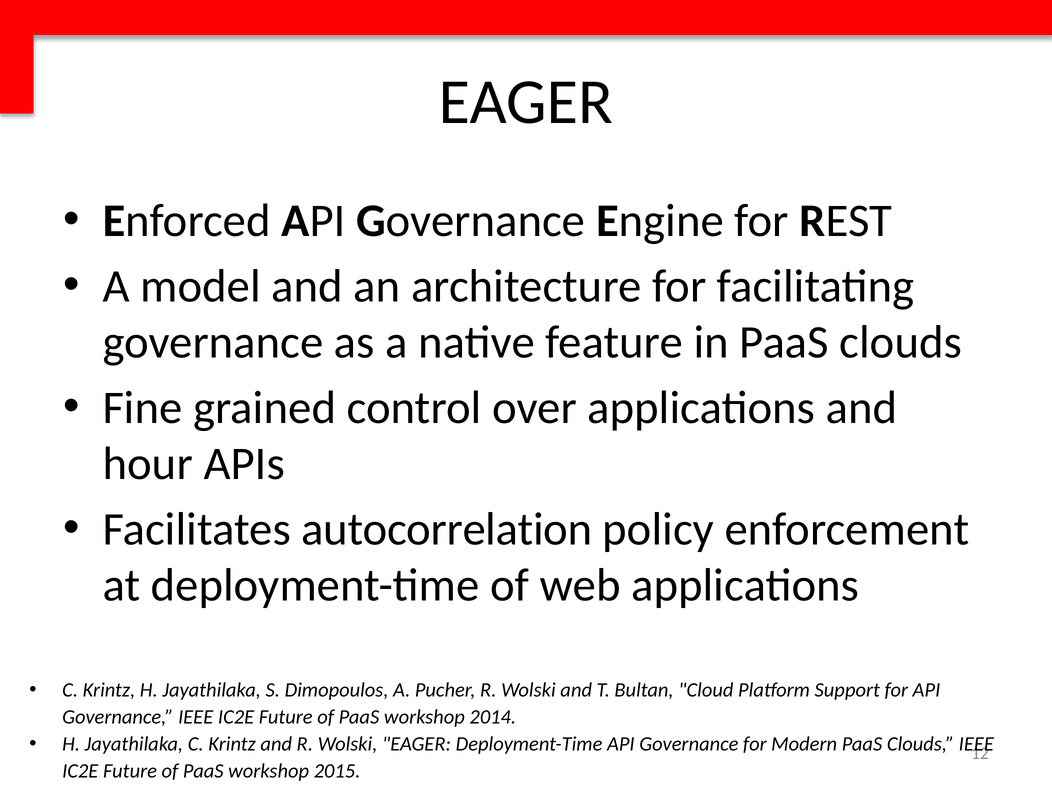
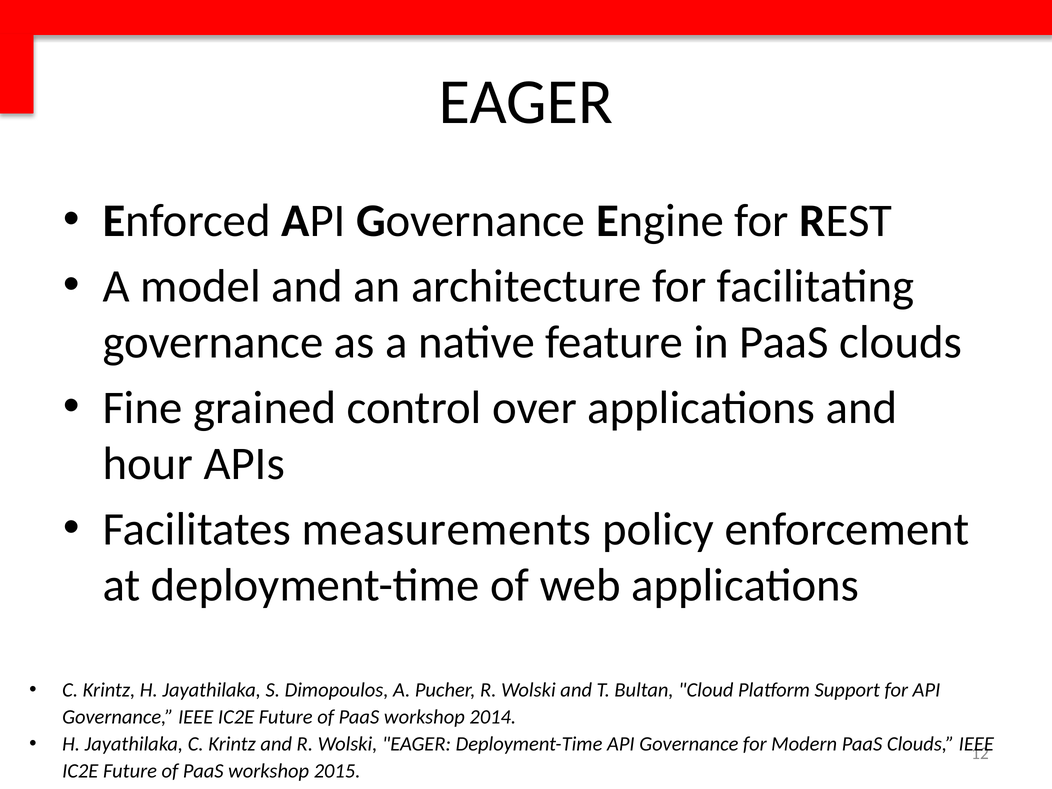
autocorrelation: autocorrelation -> measurements
